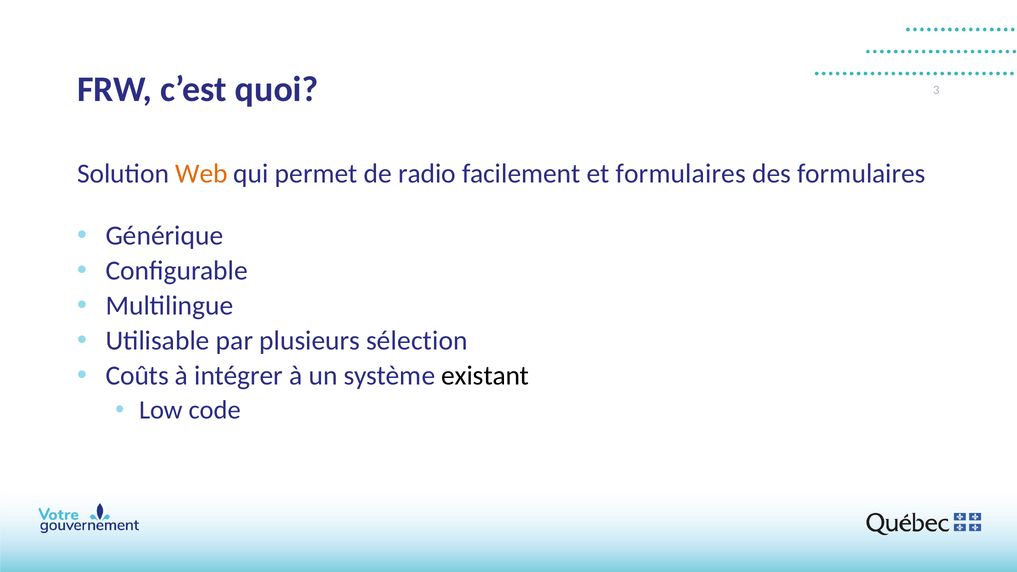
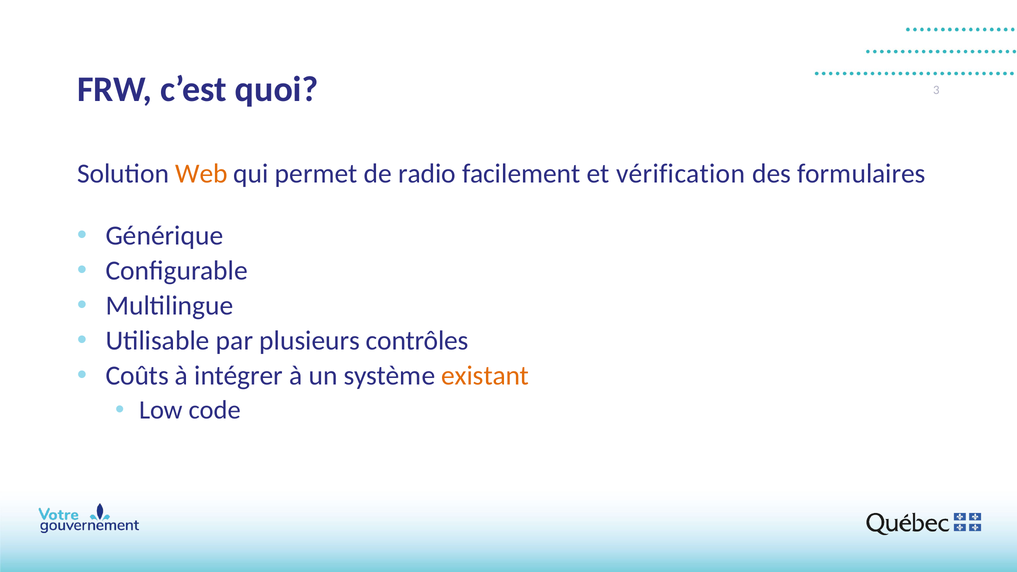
et formulaires: formulaires -> vérification
sélection: sélection -> contrôles
existant colour: black -> orange
